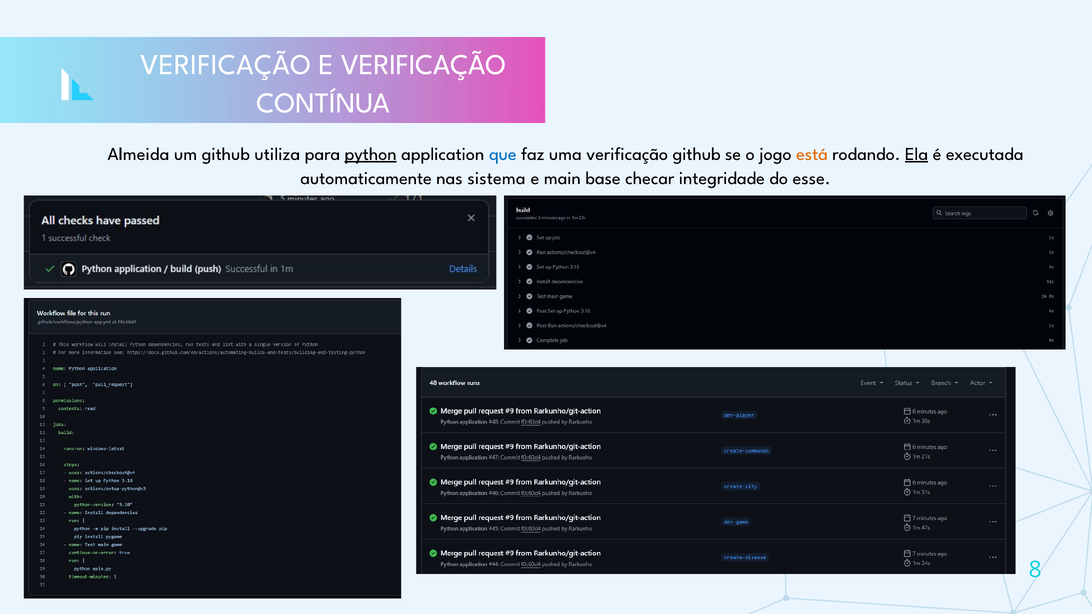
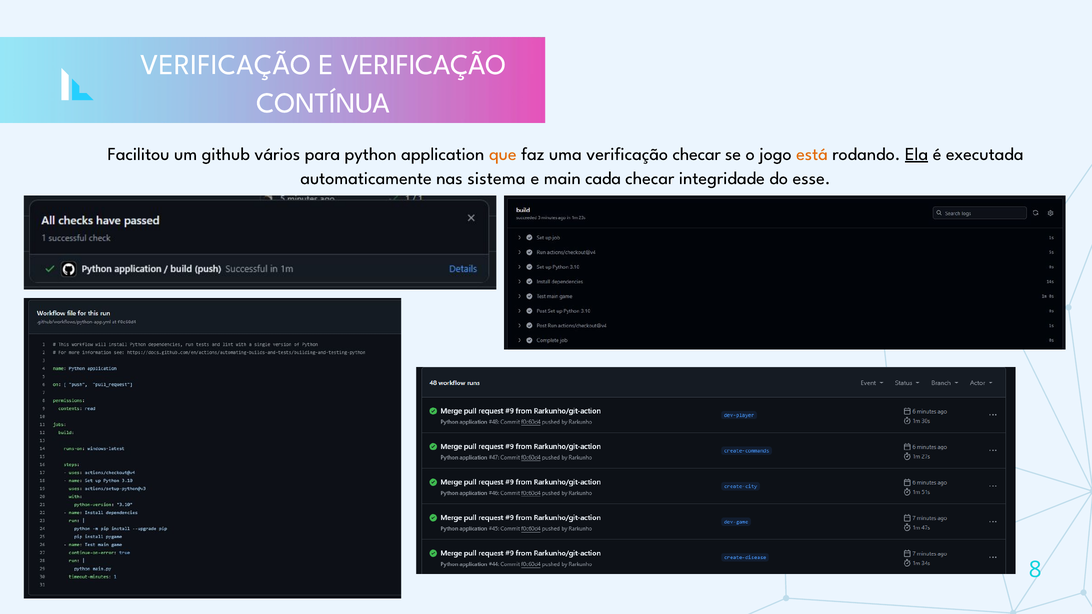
Almeida: Almeida -> Facilitou
utiliza: utiliza -> vários
python underline: present -> none
que colour: blue -> orange
verificação github: github -> checar
base: base -> cada
